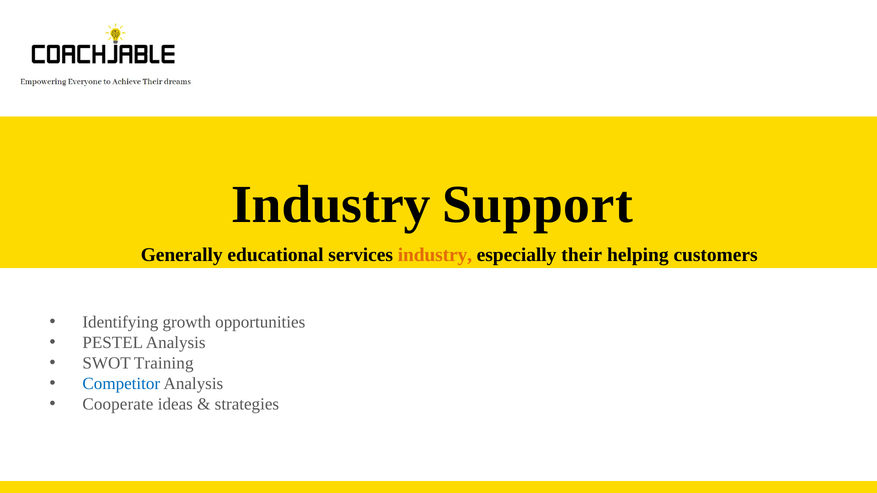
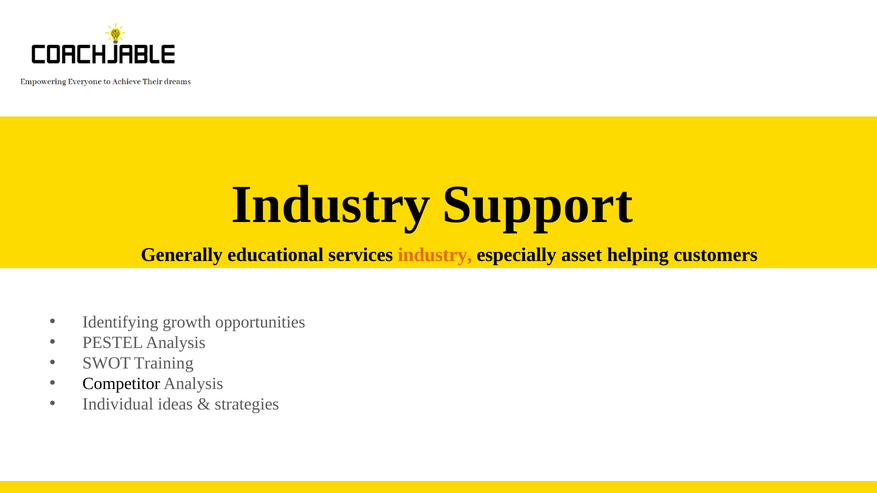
their: their -> asset
Competitor colour: blue -> black
Cooperate: Cooperate -> Individual
